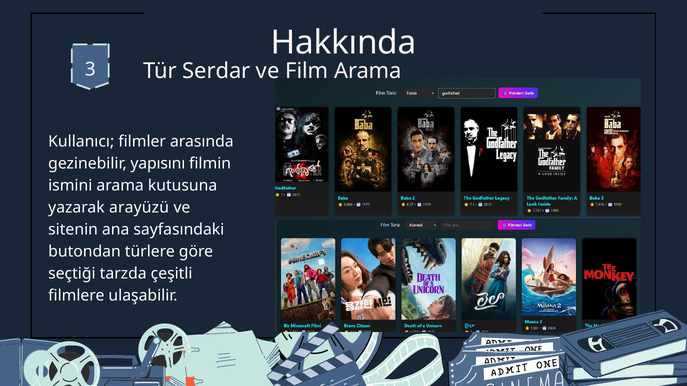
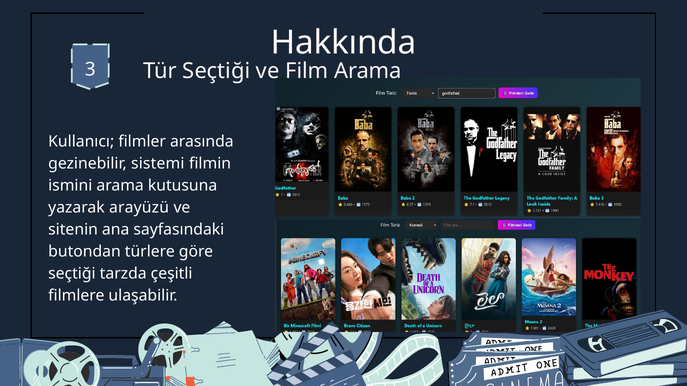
Tür Serdar: Serdar -> Seçtiği
yapısını: yapısını -> sistemi
